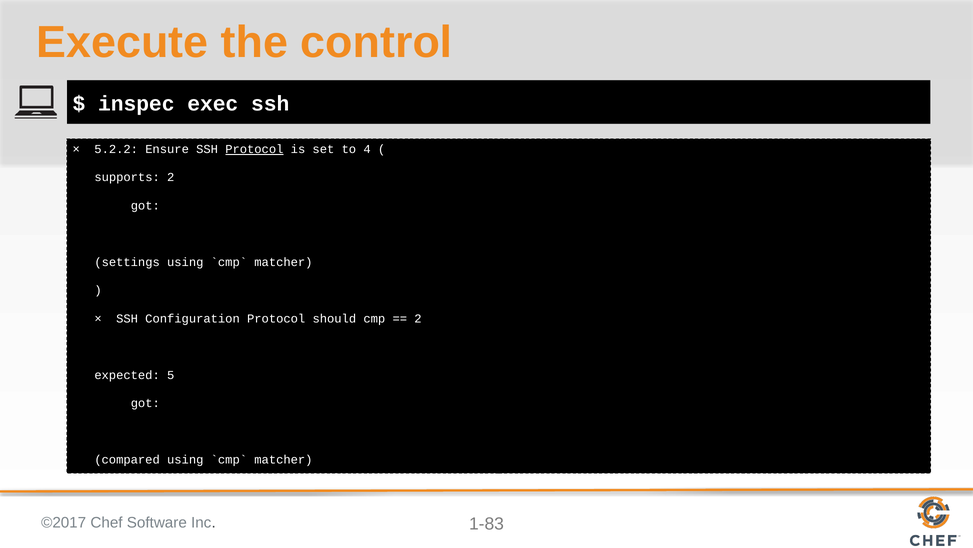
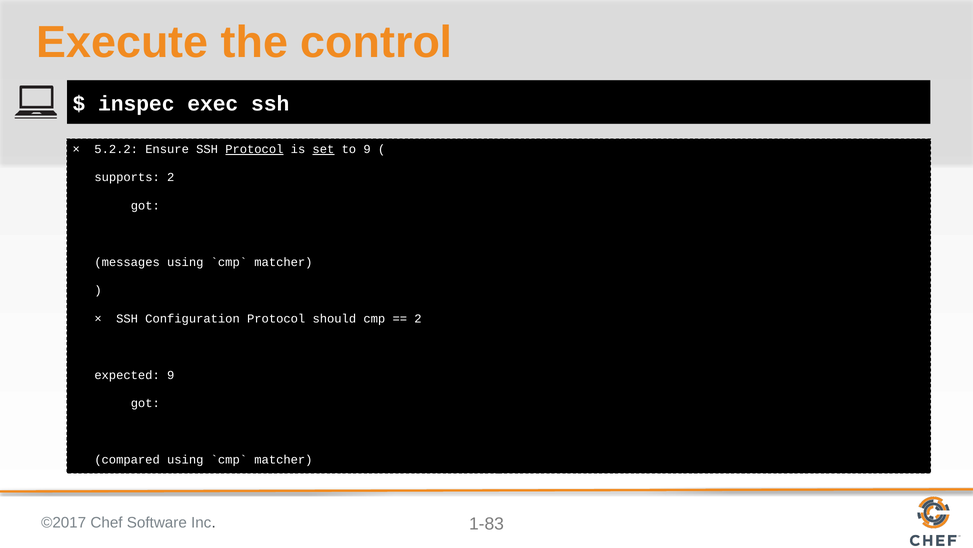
set underline: none -> present
to 4: 4 -> 9
settings: settings -> messages
expected 5: 5 -> 9
